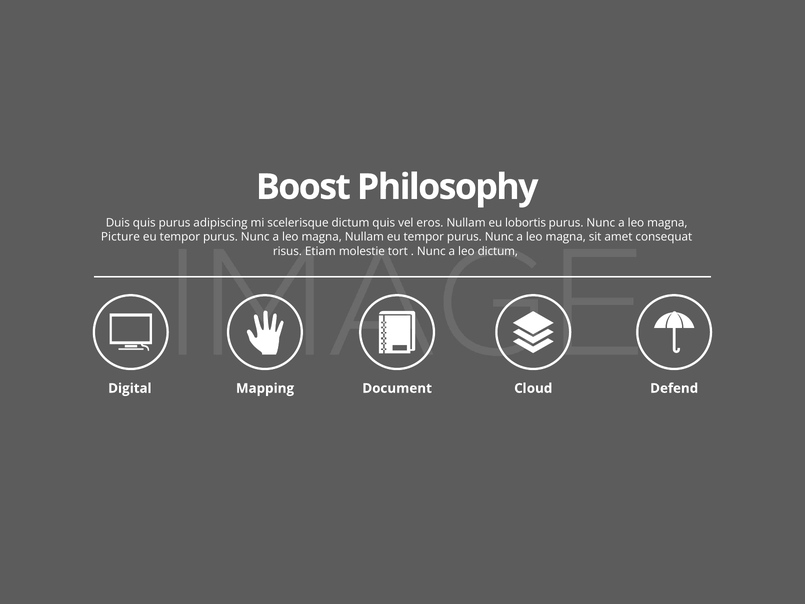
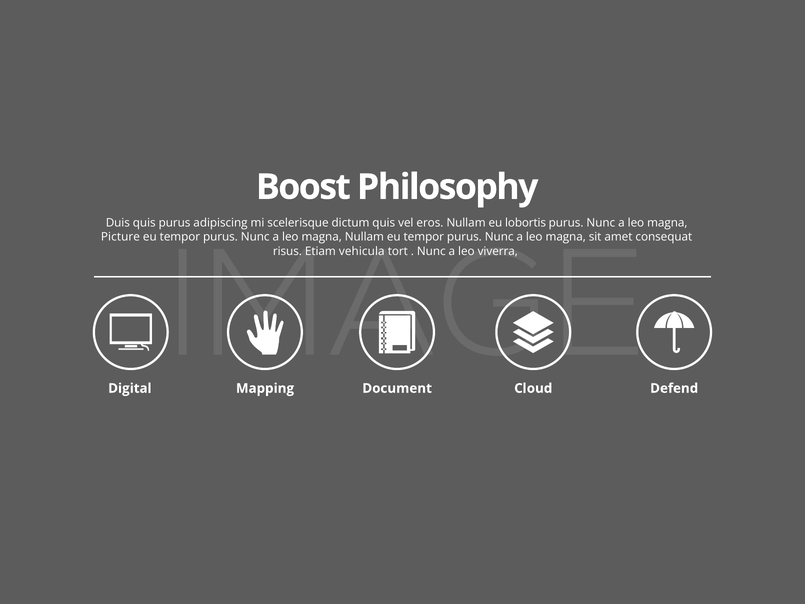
molestie: molestie -> vehicula
leo dictum: dictum -> viverra
